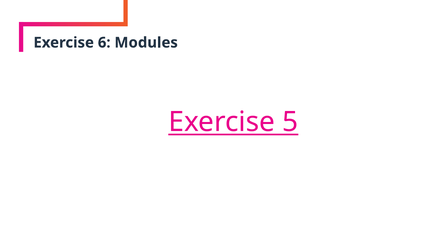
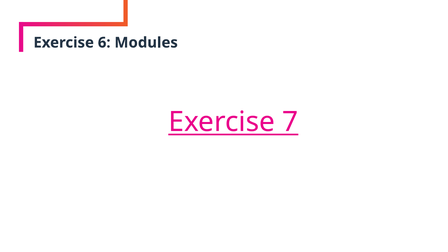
5: 5 -> 7
